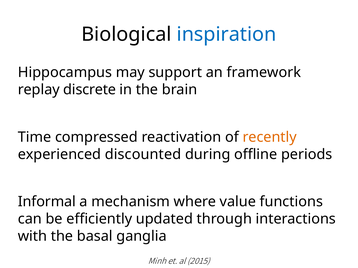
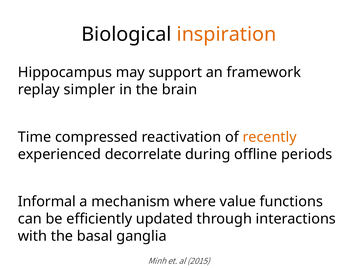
inspiration colour: blue -> orange
discrete: discrete -> simpler
discounted: discounted -> decorrelate
